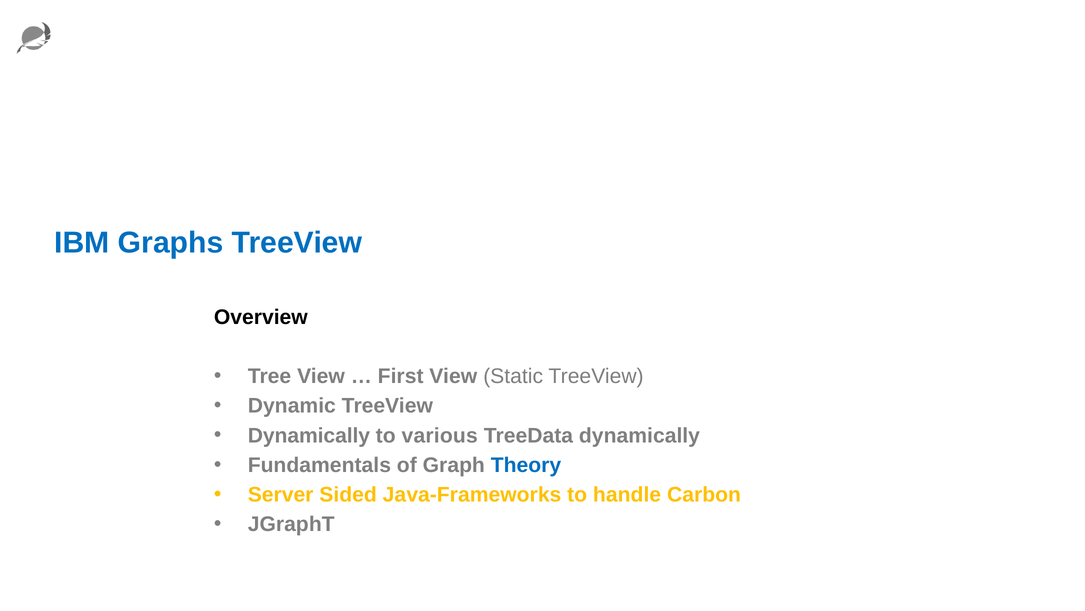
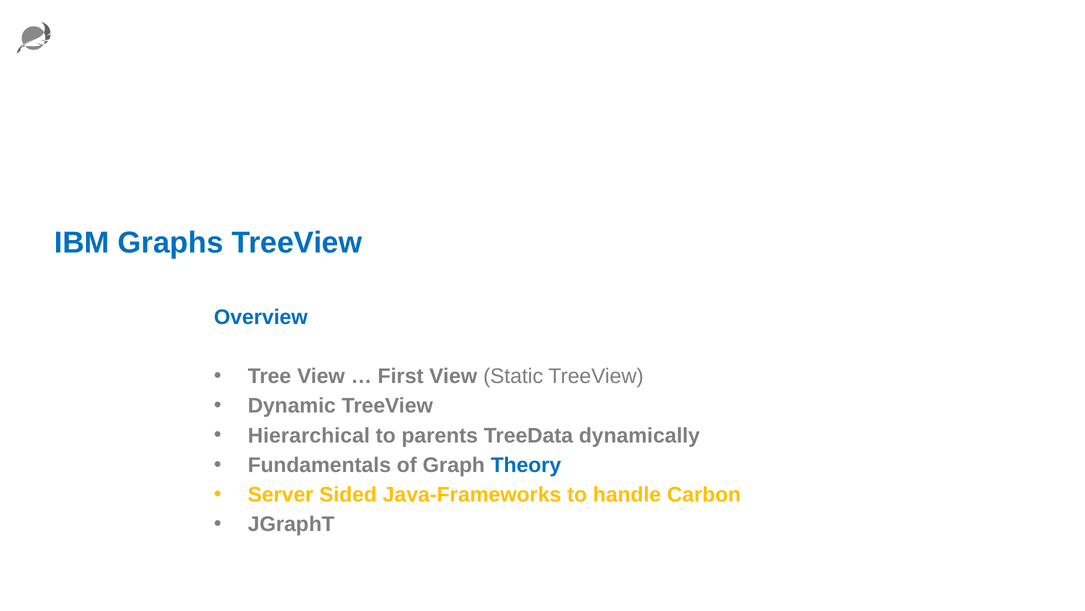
Overview colour: black -> blue
Dynamically at (309, 435): Dynamically -> Hierarchical
various: various -> parents
